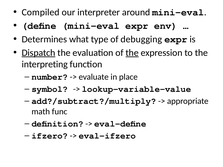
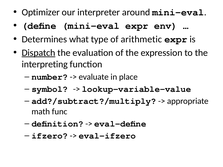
Compiled: Compiled -> Optimizer
debugging: debugging -> arithmetic
the at (132, 53) underline: present -> none
